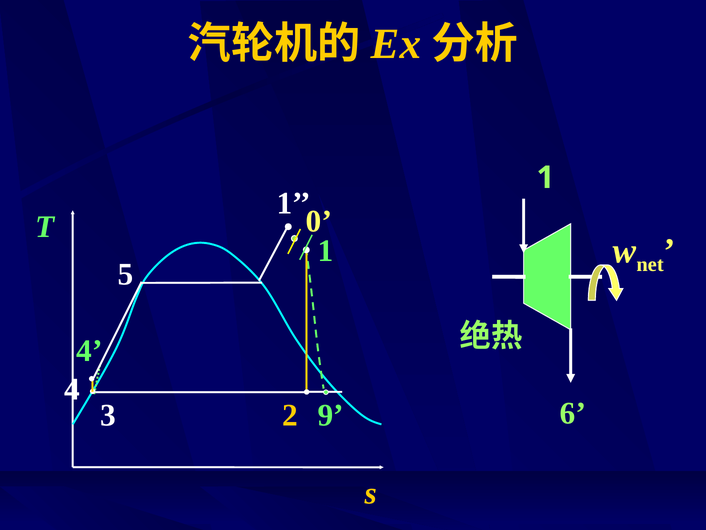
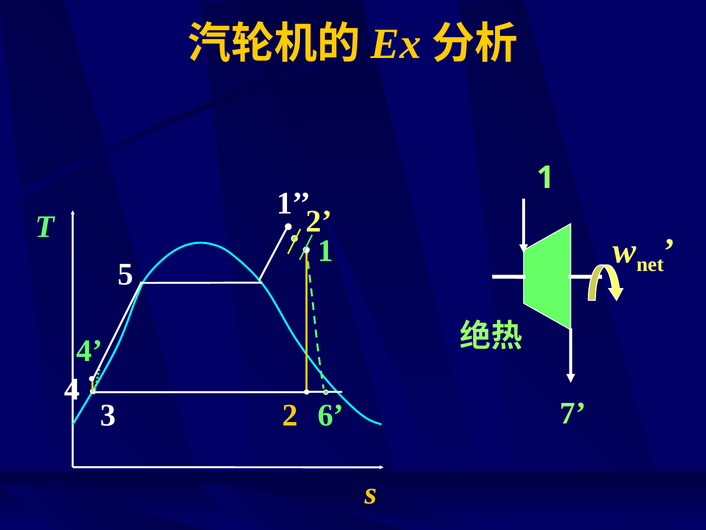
0 at (319, 221): 0 -> 2
6: 6 -> 7
9: 9 -> 6
